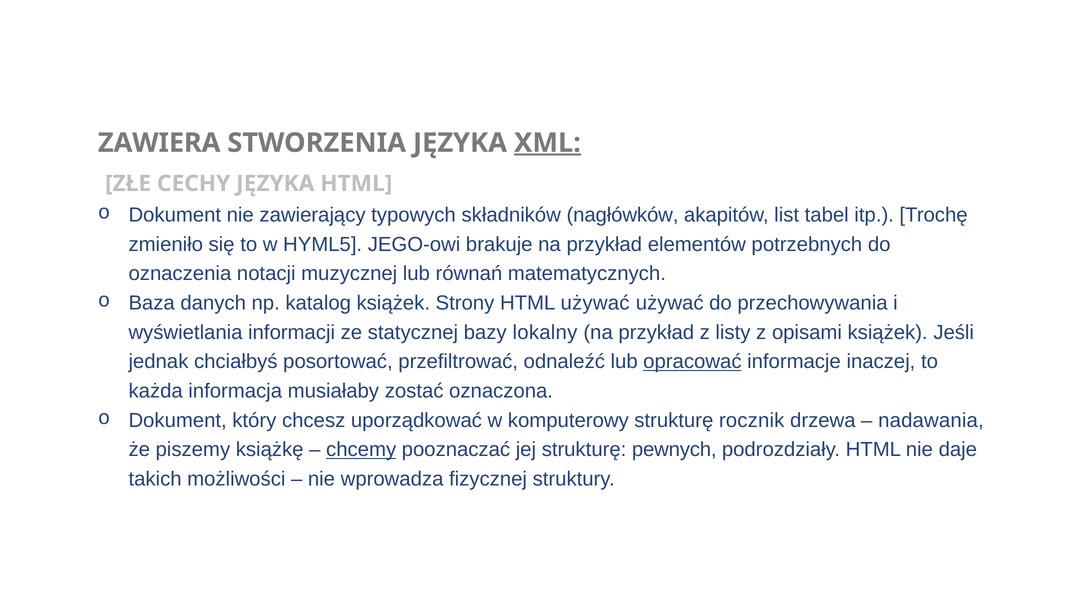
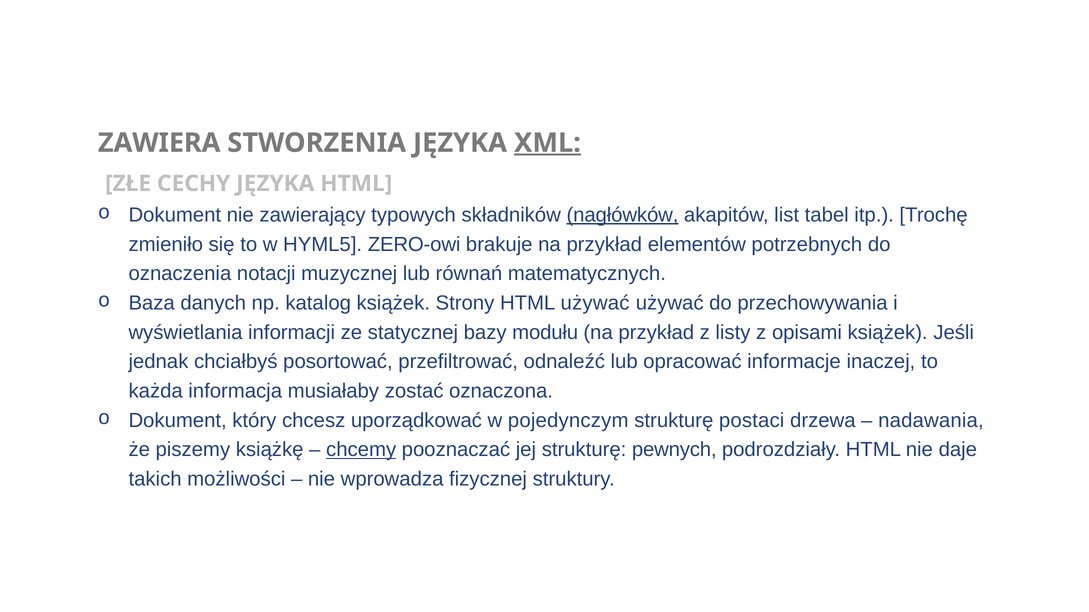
nagłówków underline: none -> present
JEGO-owi: JEGO-owi -> ZERO-owi
lokalny: lokalny -> modułu
opracować underline: present -> none
komputerowy: komputerowy -> pojedynczym
rocznik: rocznik -> postaci
